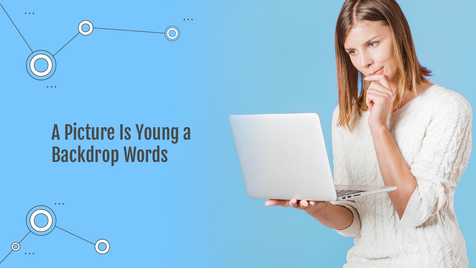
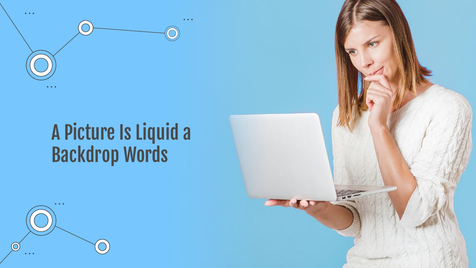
Young: Young -> Liquid
